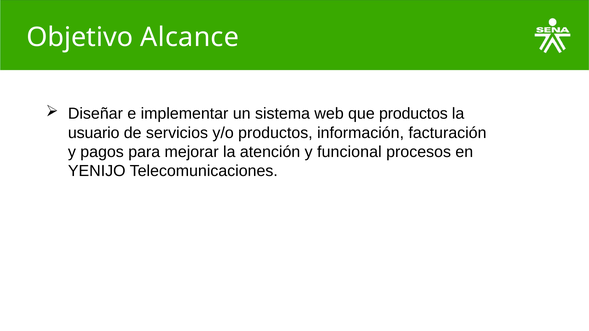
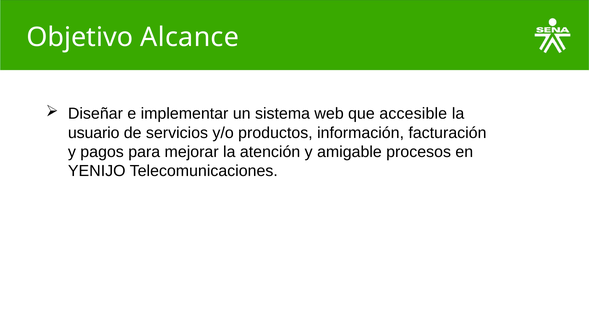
que productos: productos -> accesible
funcional: funcional -> amigable
